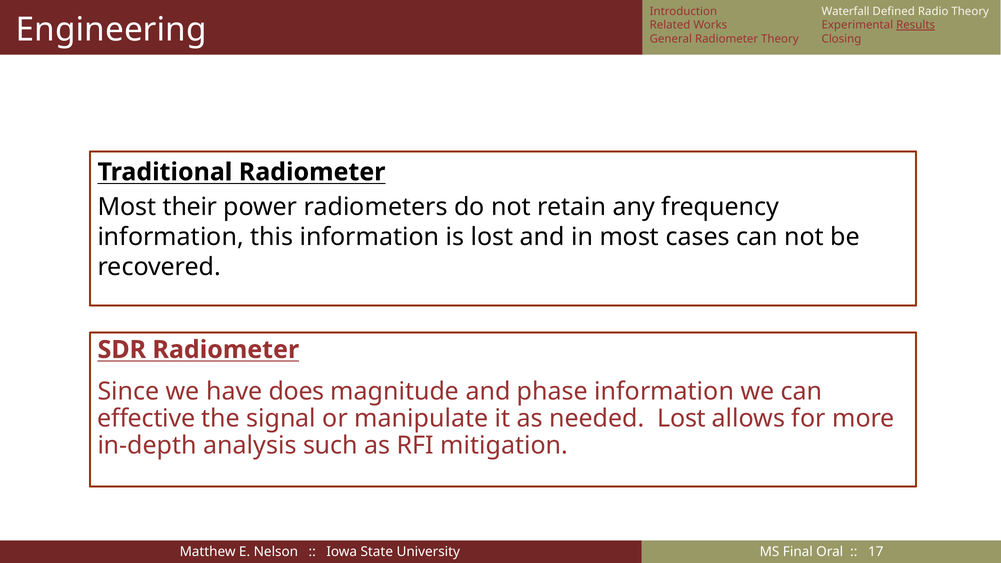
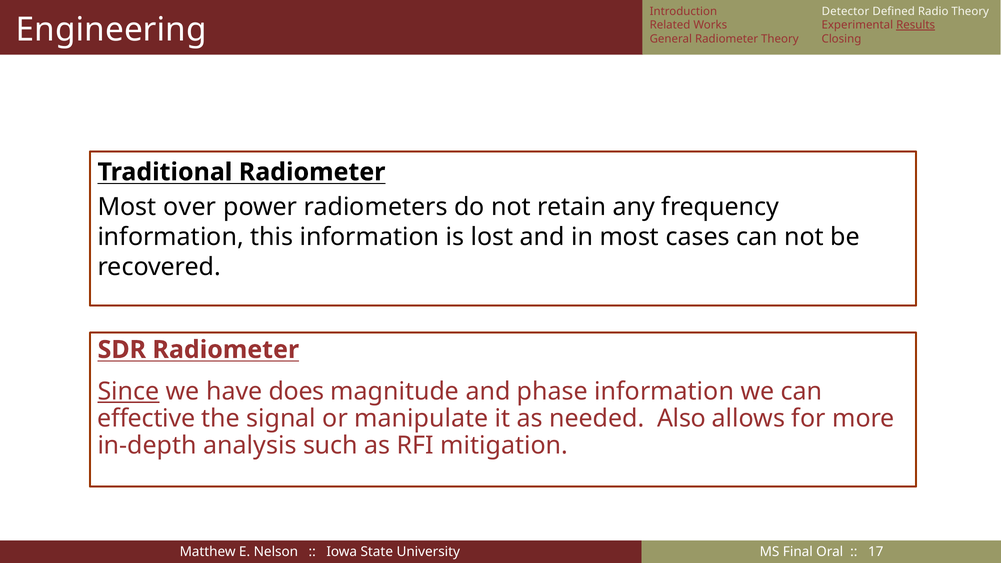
Waterfall: Waterfall -> Detector
their: their -> over
Since underline: none -> present
needed Lost: Lost -> Also
